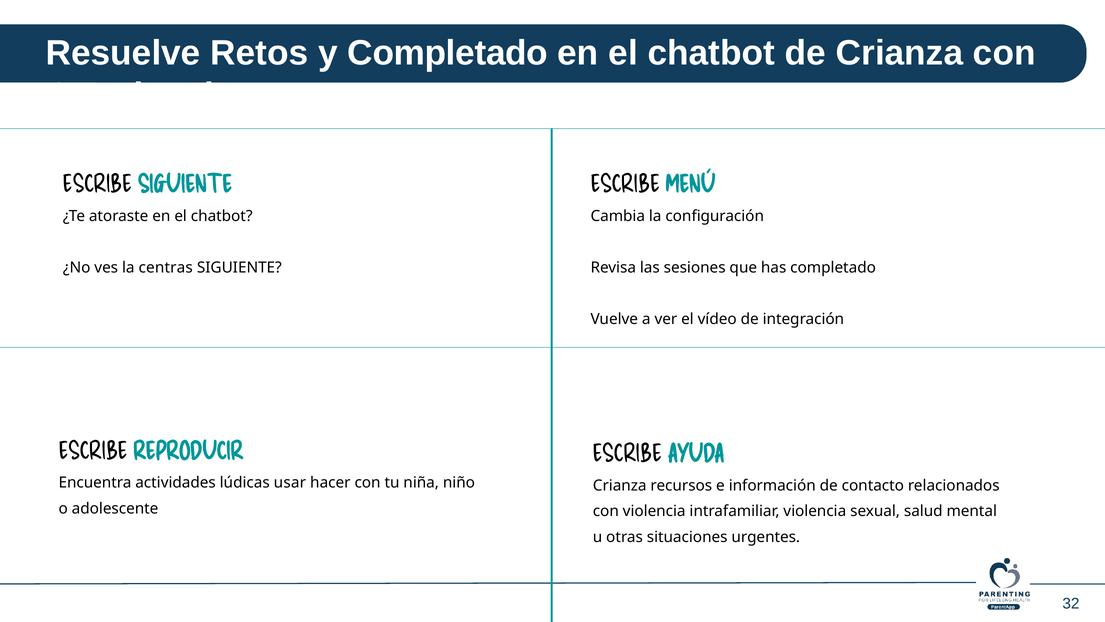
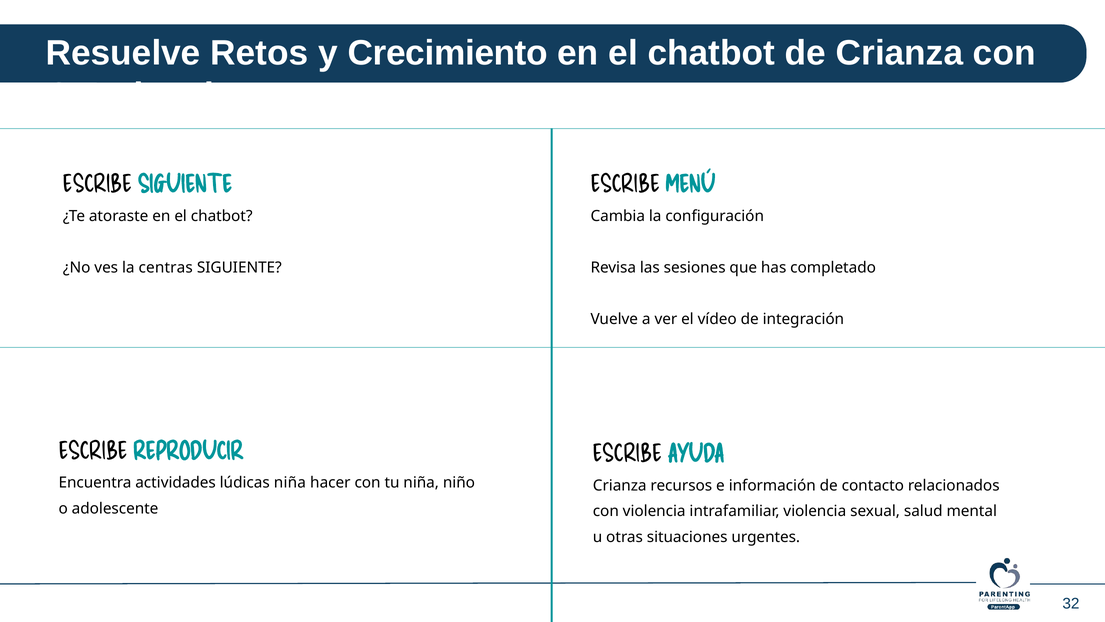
y Completado: Completado -> Crecimiento
lúdicas usar: usar -> niña
